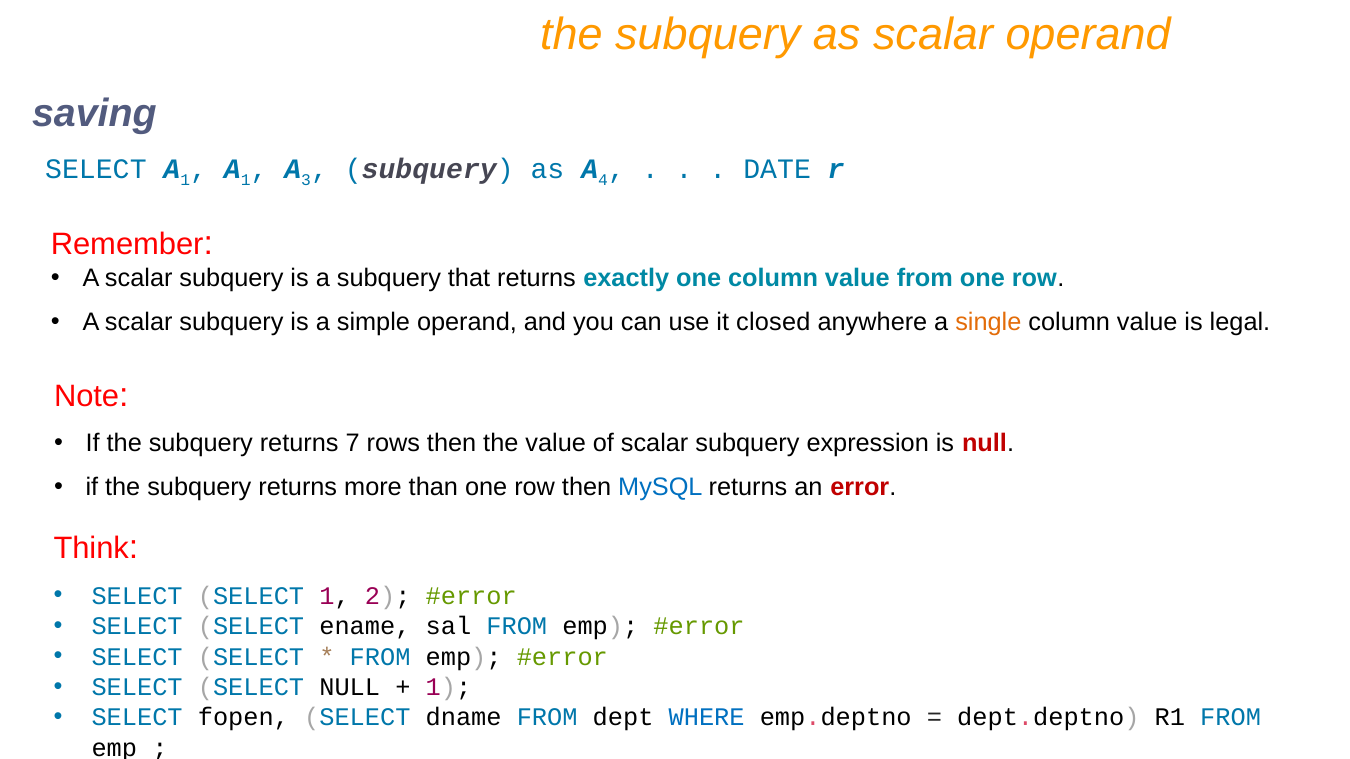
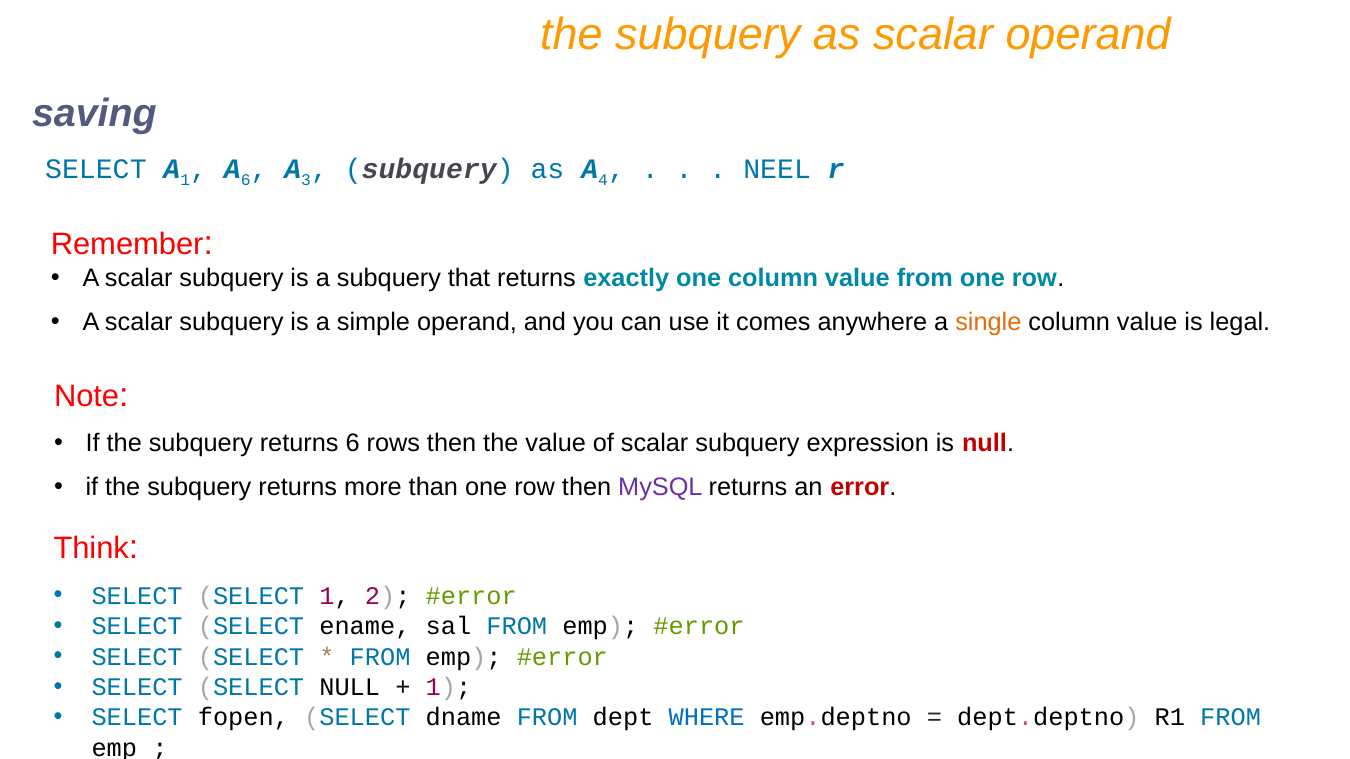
1 at (246, 180): 1 -> 6
DATE: DATE -> NEEL
closed: closed -> comes
returns 7: 7 -> 6
MySQL colour: blue -> purple
